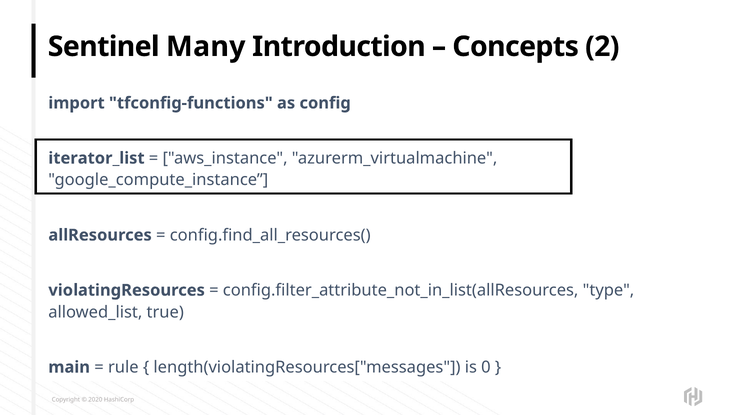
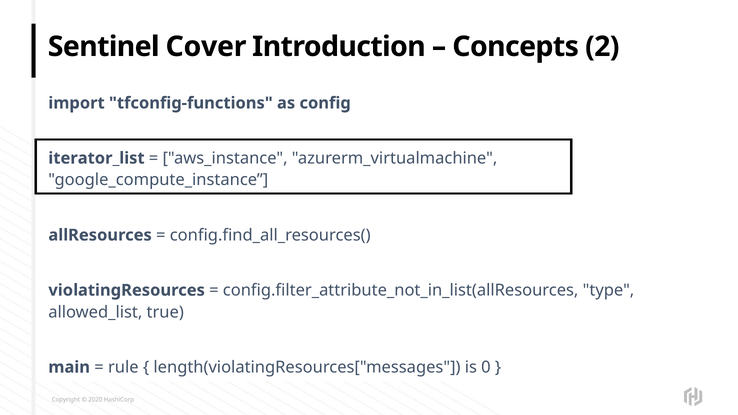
Many: Many -> Cover
